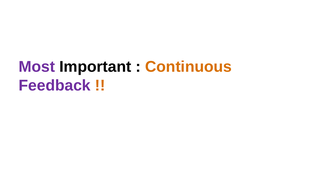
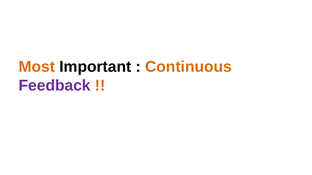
Most colour: purple -> orange
